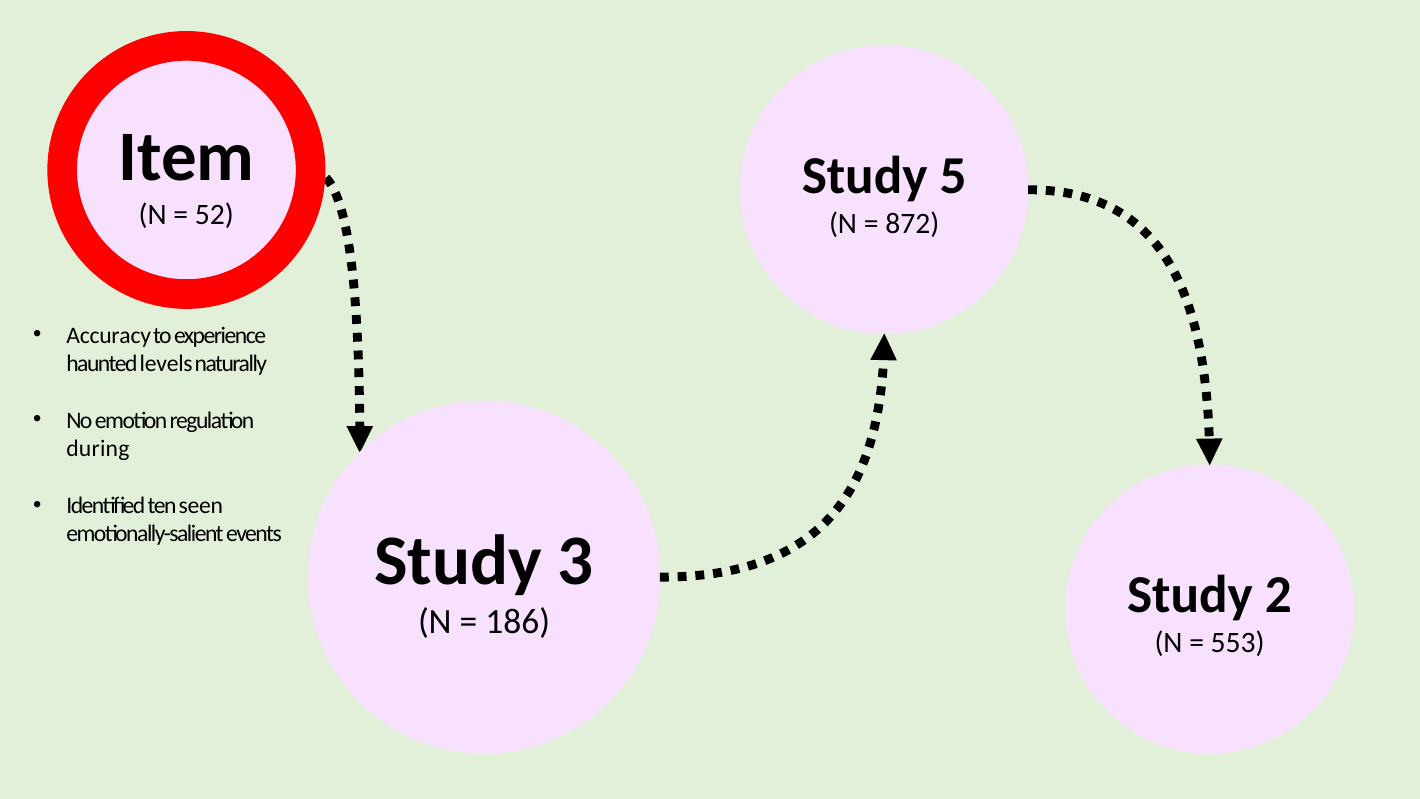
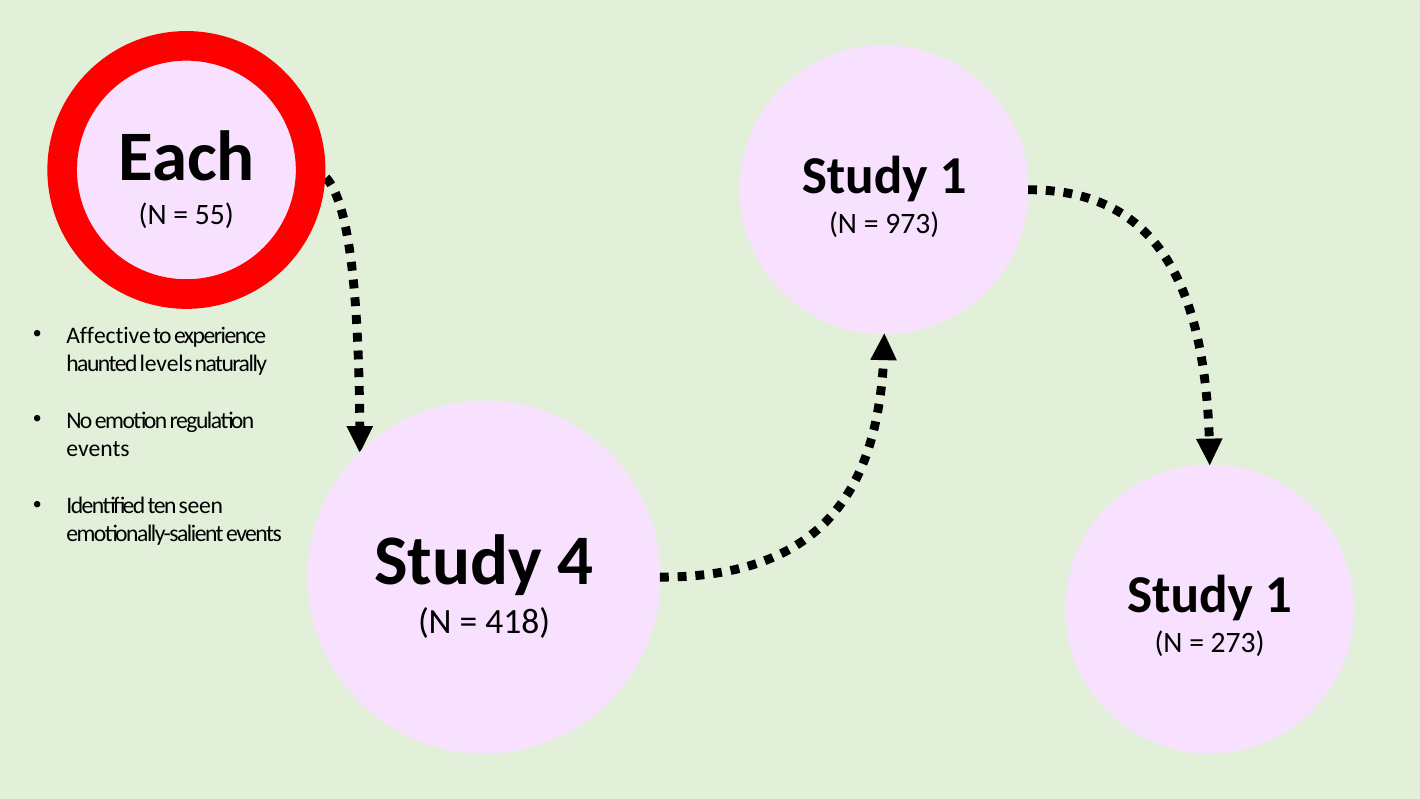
Item at (186, 157): Item -> Each
5 at (953, 176): 5 -> 1
52: 52 -> 55
872: 872 -> 973
Accuracy at (109, 335): Accuracy -> Affective
during at (98, 449): during -> events
3: 3 -> 4
2 at (1278, 595): 2 -> 1
186: 186 -> 418
553: 553 -> 273
